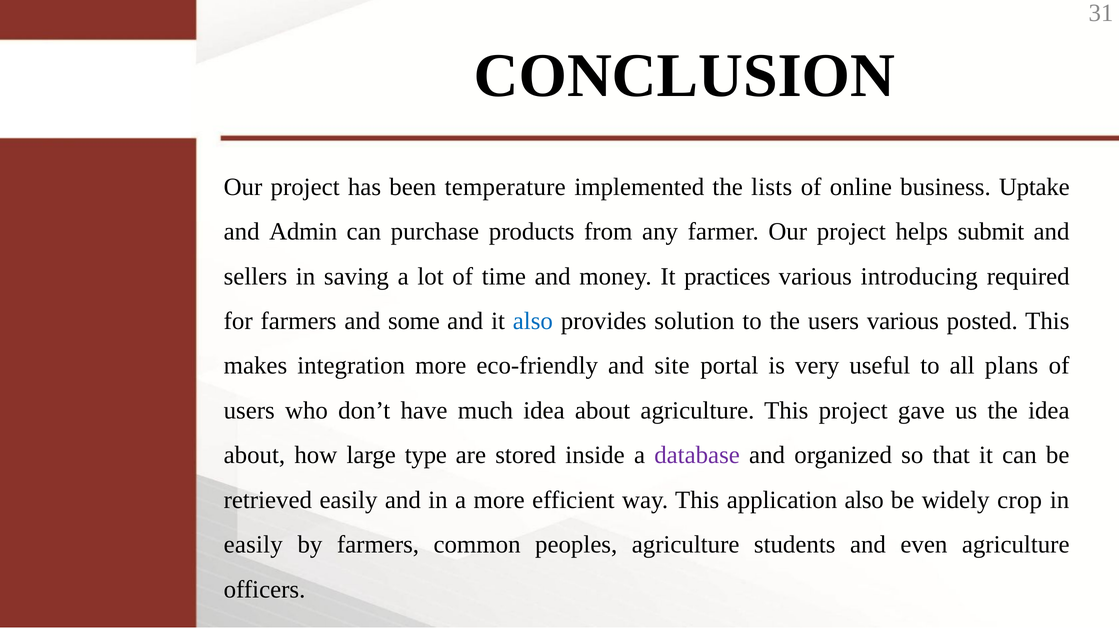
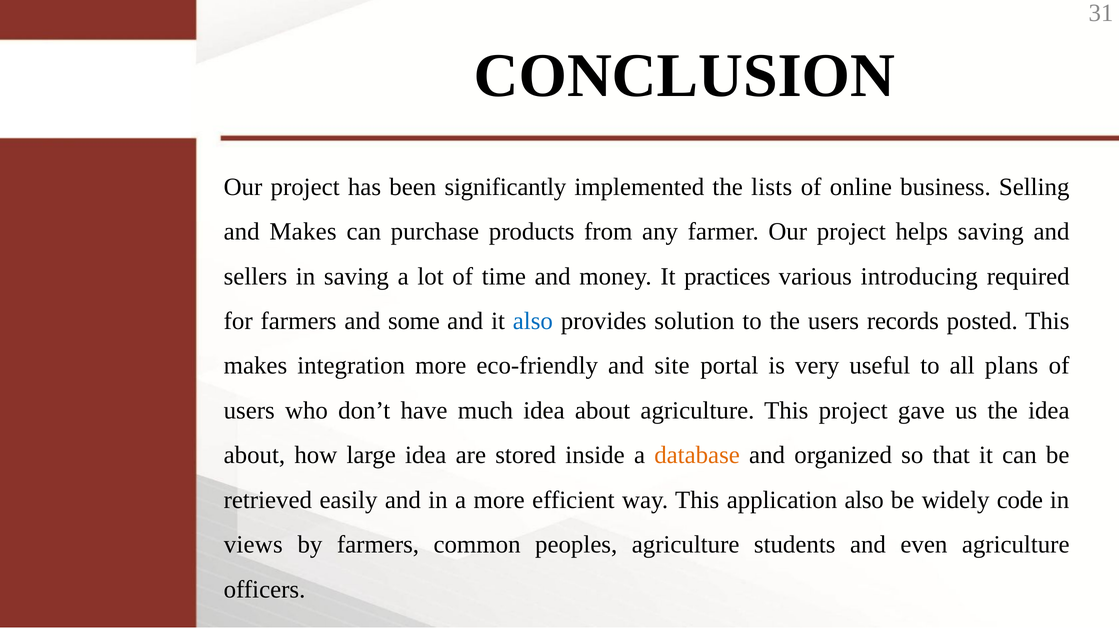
temperature: temperature -> significantly
Uptake: Uptake -> Selling
and Admin: Admin -> Makes
helps submit: submit -> saving
users various: various -> records
large type: type -> idea
database colour: purple -> orange
crop: crop -> code
easily at (253, 545): easily -> views
